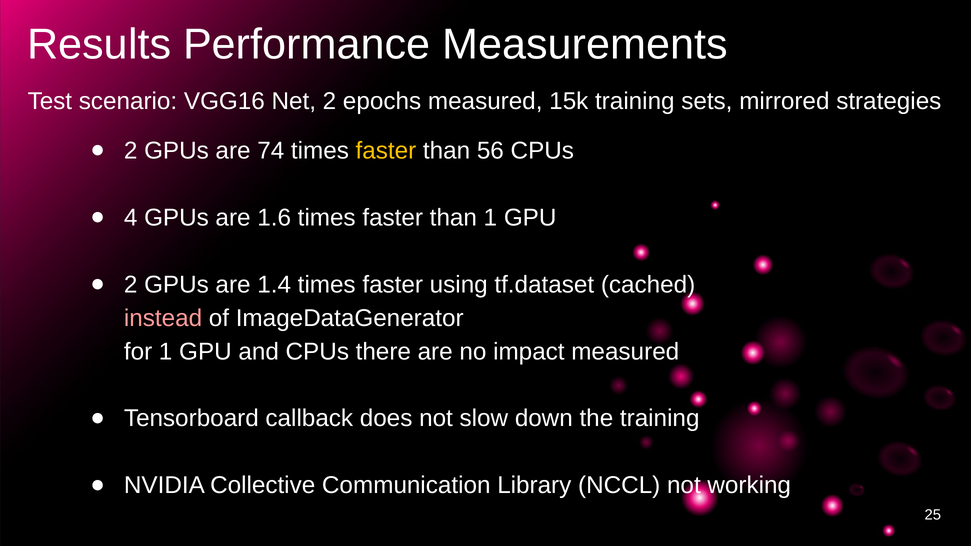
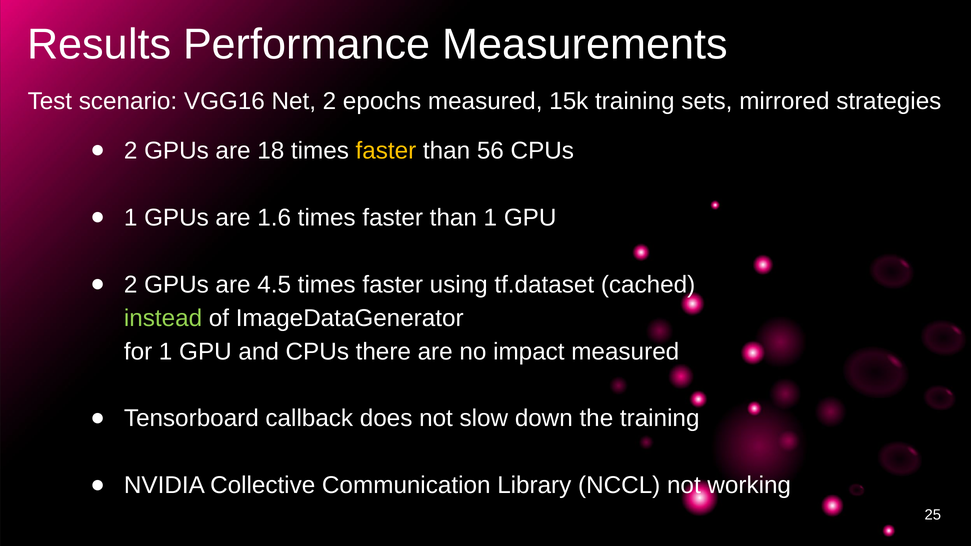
74: 74 -> 18
4 at (131, 218): 4 -> 1
1.4: 1.4 -> 4.5
instead colour: pink -> light green
